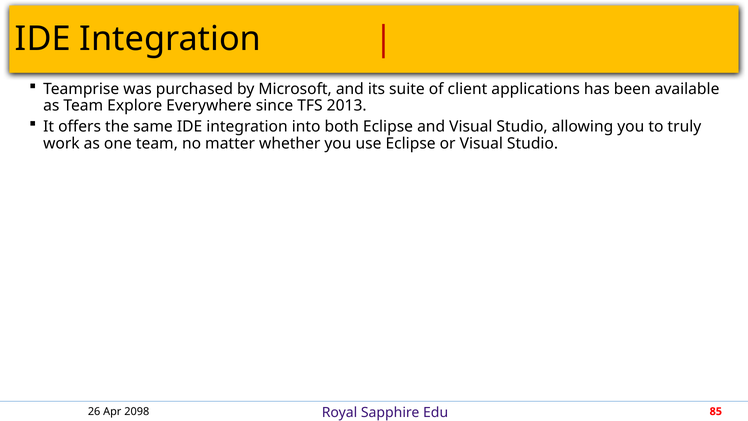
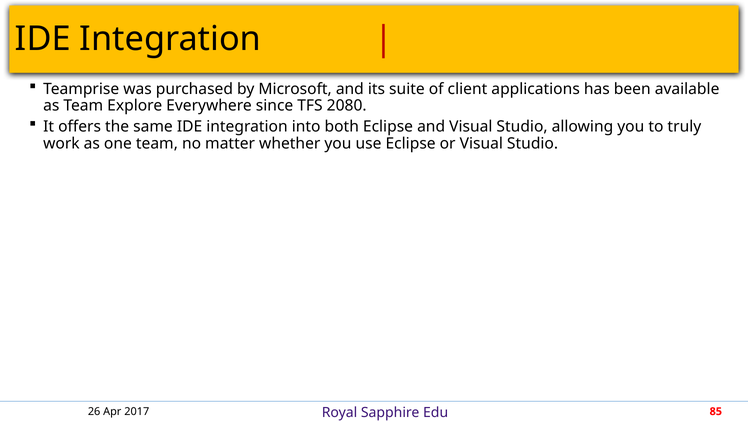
2013: 2013 -> 2080
2098: 2098 -> 2017
